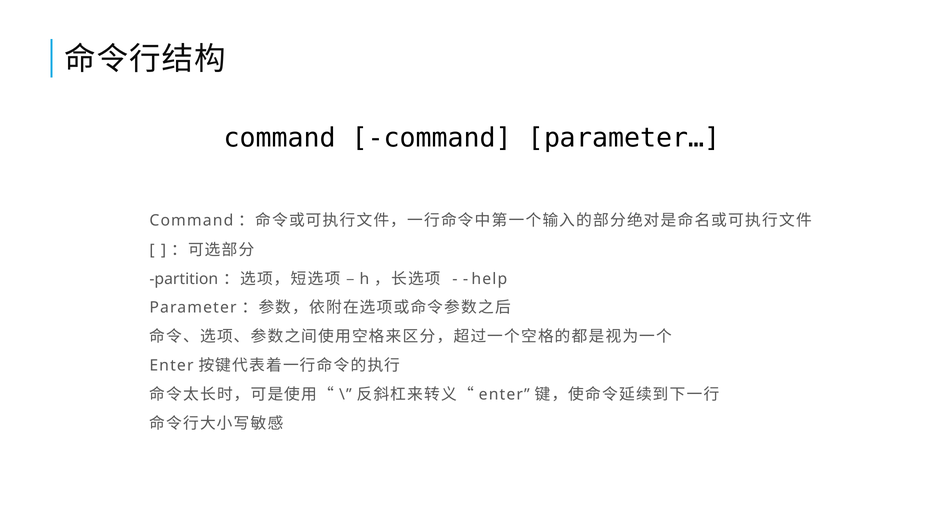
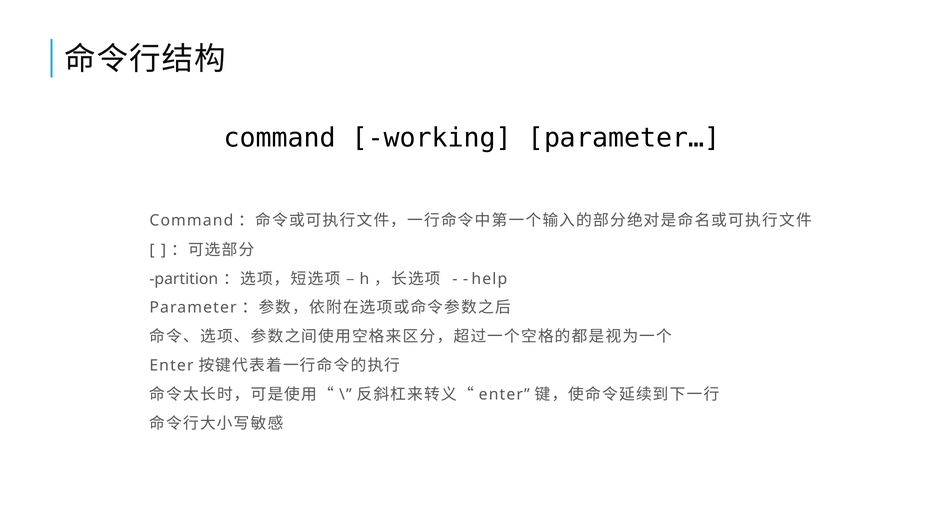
command command: command -> working
